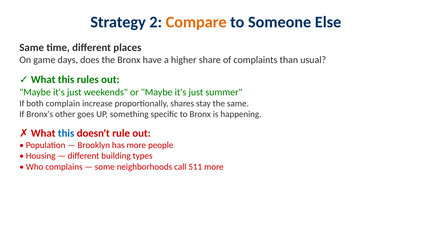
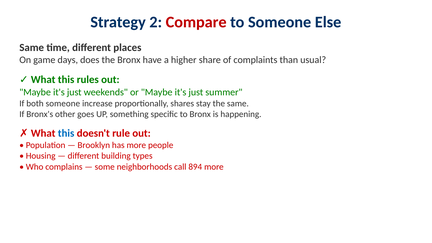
Compare colour: orange -> red
both complain: complain -> someone
511: 511 -> 894
